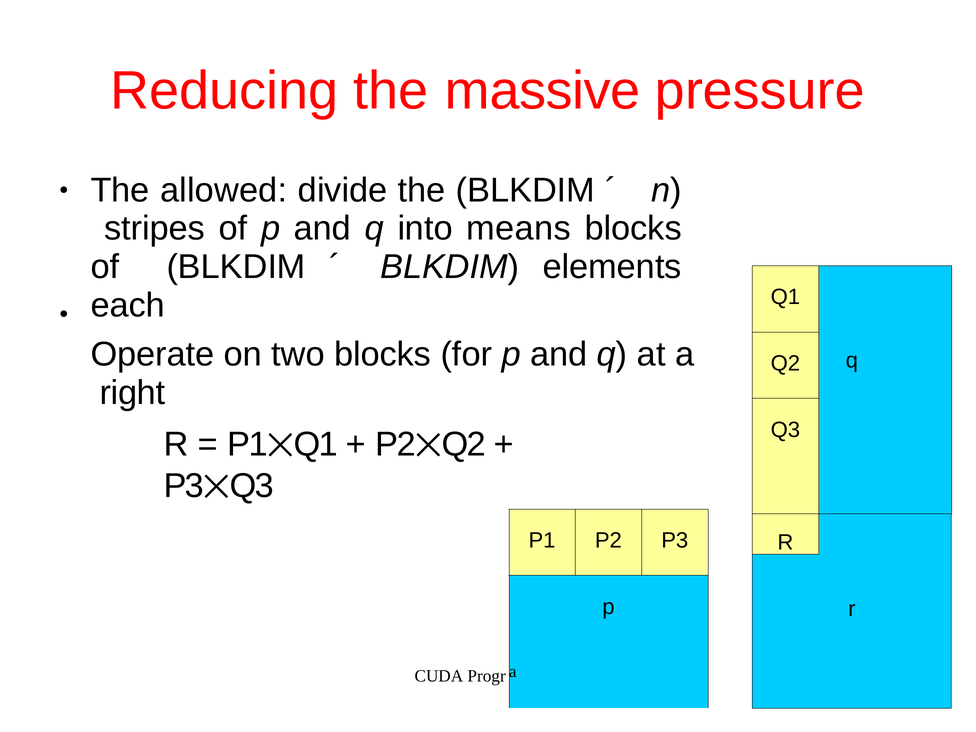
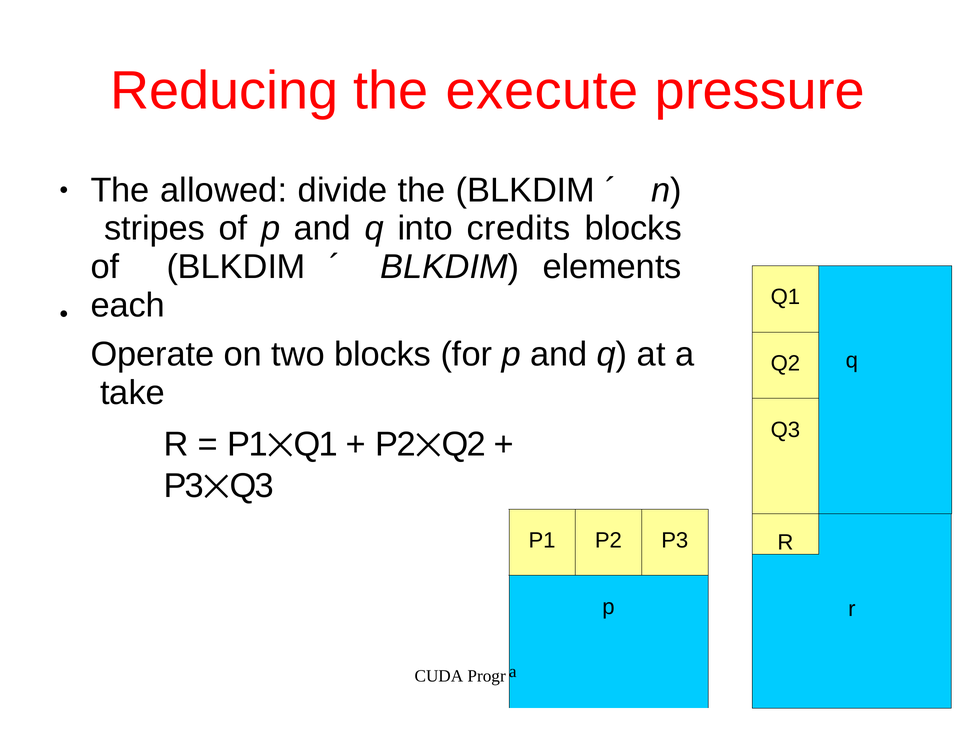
massive: massive -> execute
means: means -> credits
right: right -> take
